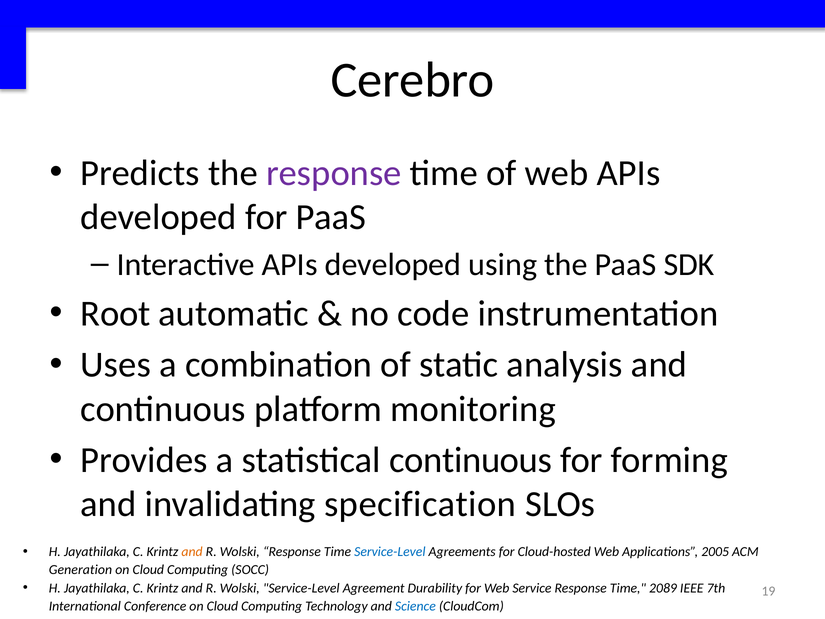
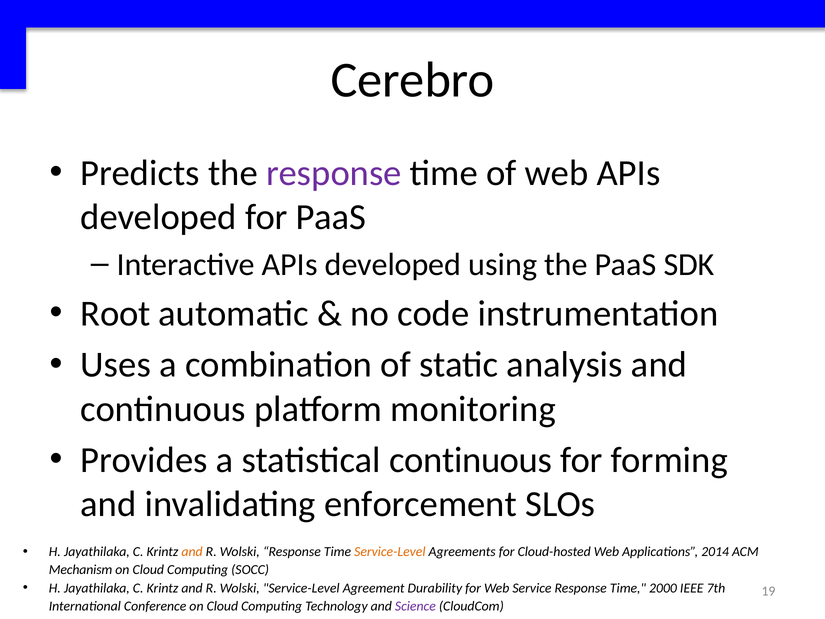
specification: specification -> enforcement
Service-Level at (390, 551) colour: blue -> orange
2005: 2005 -> 2014
Generation: Generation -> Mechanism
2089: 2089 -> 2000
Science colour: blue -> purple
